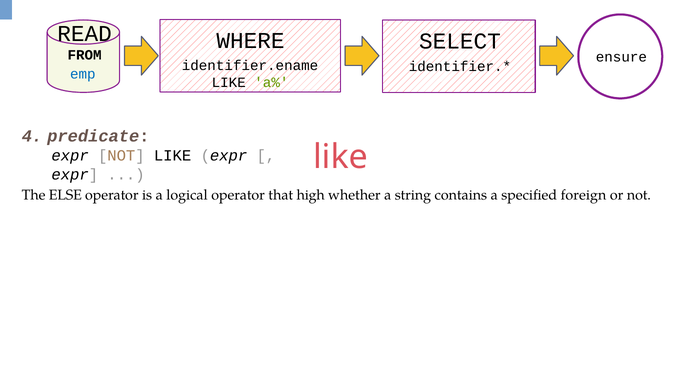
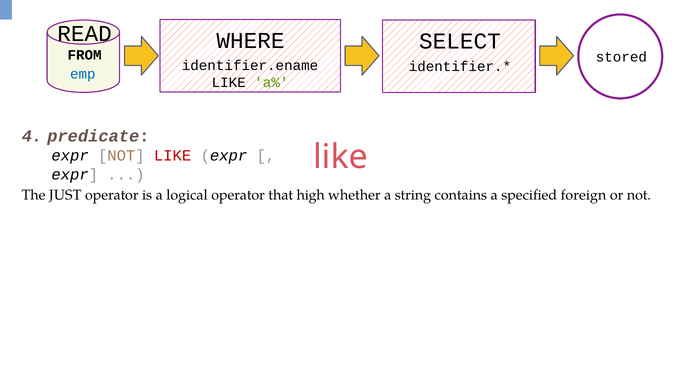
ensure: ensure -> stored
LIKE at (173, 156) colour: black -> red
ELSE: ELSE -> JUST
